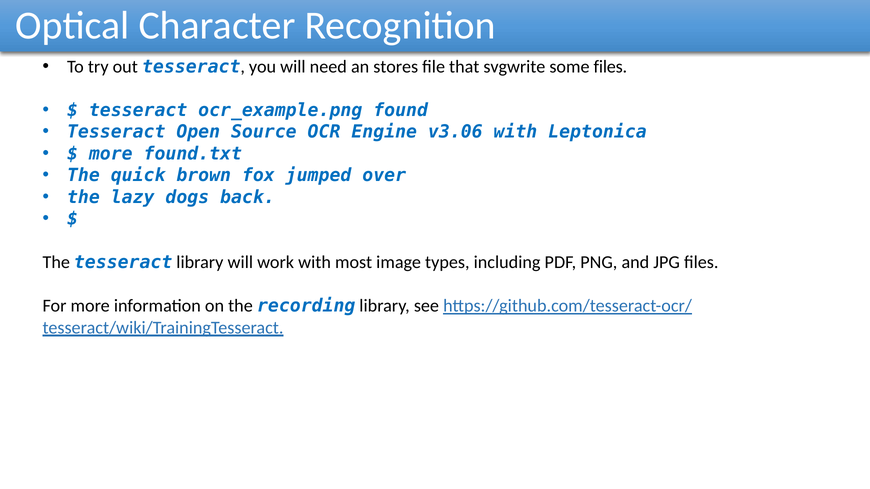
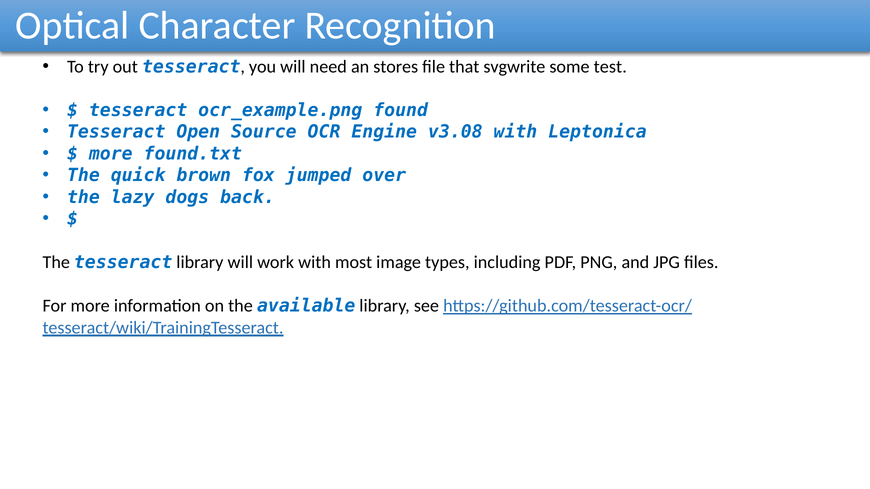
some files: files -> test
v3.06: v3.06 -> v3.08
recording: recording -> available
